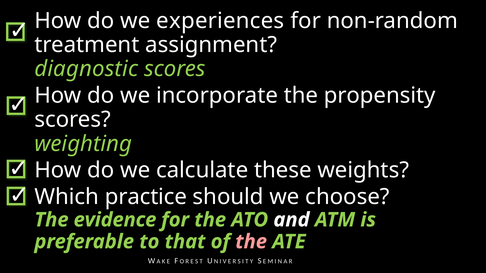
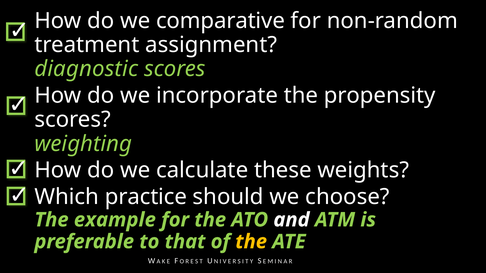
experiences: experiences -> comparative
evidence: evidence -> example
the at (251, 242) colour: pink -> yellow
